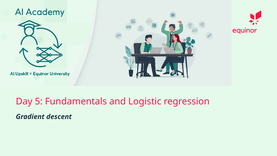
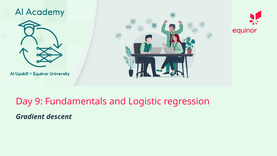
5: 5 -> 9
